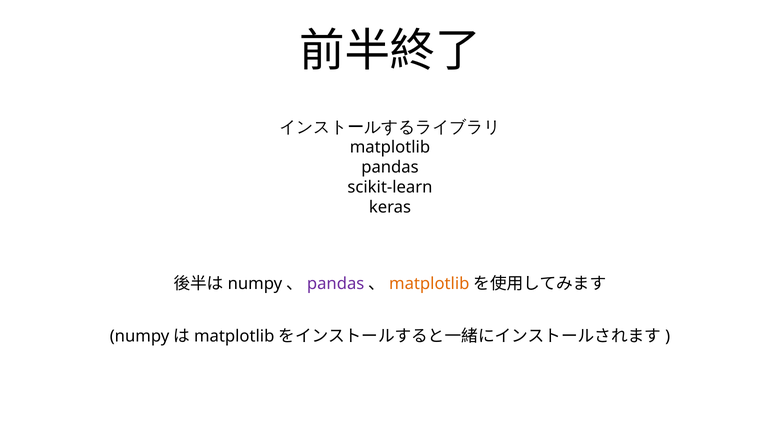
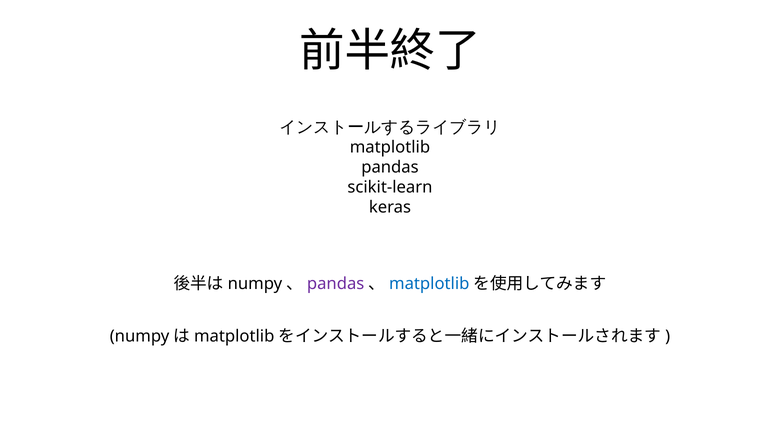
matplotlib at (429, 284) colour: orange -> blue
